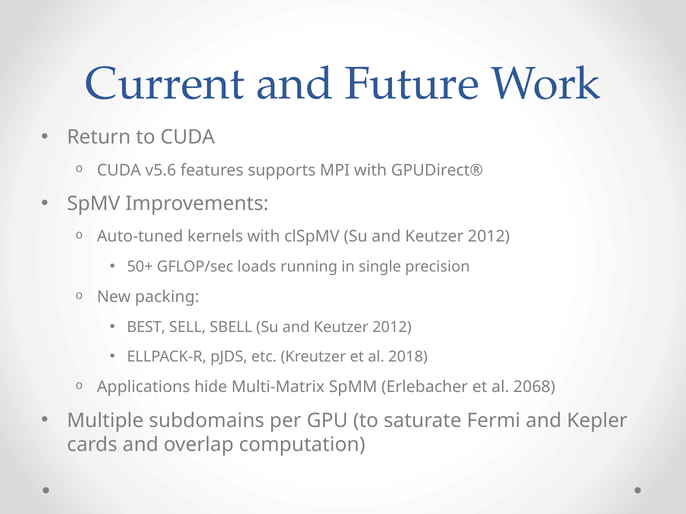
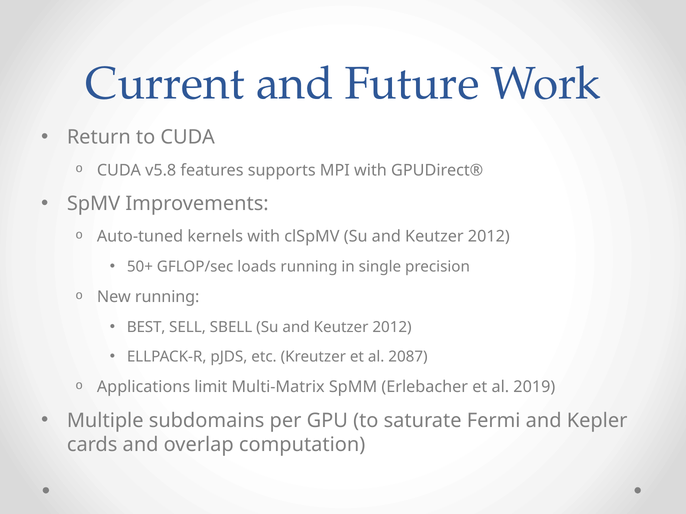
v5.6: v5.6 -> v5.8
New packing: packing -> running
2018: 2018 -> 2087
hide: hide -> limit
2068: 2068 -> 2019
